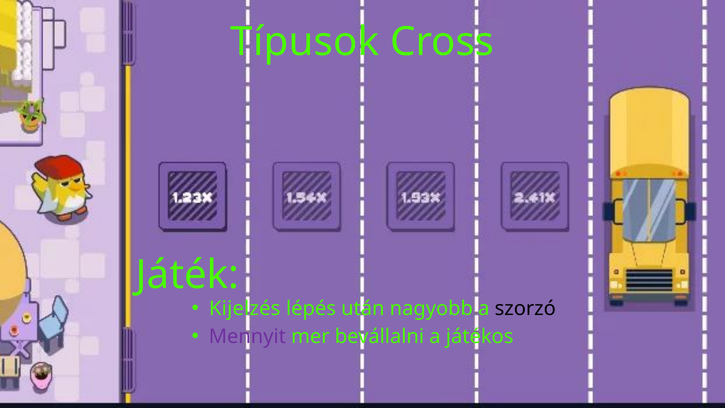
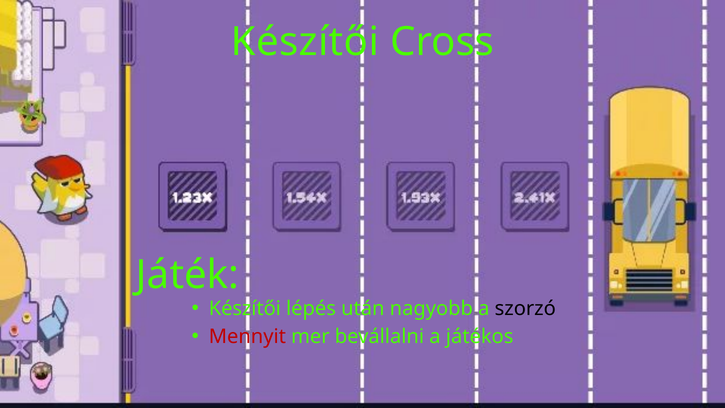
Típusok at (305, 42): Típusok -> Készítői
Kijelzés at (245, 308): Kijelzés -> Készítői
Mennyit colour: purple -> red
